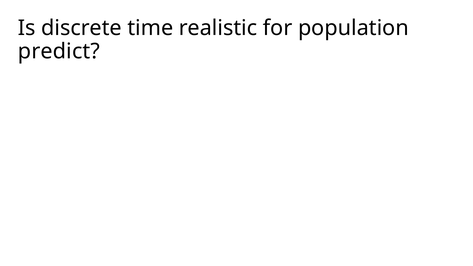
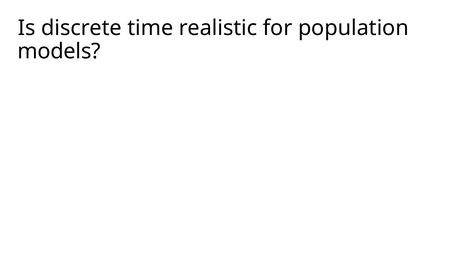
predict: predict -> models
